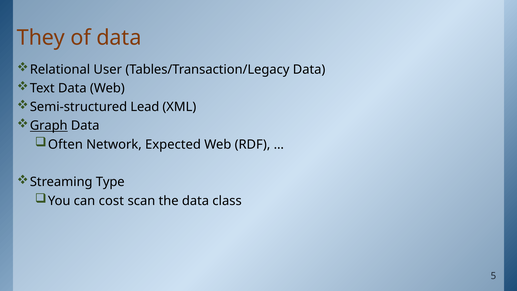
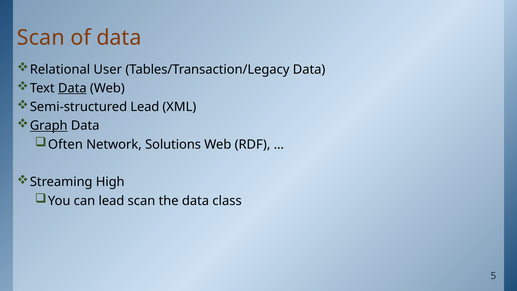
They at (41, 38): They -> Scan
Data at (72, 88) underline: none -> present
Expected: Expected -> Solutions
Type: Type -> High
can cost: cost -> lead
